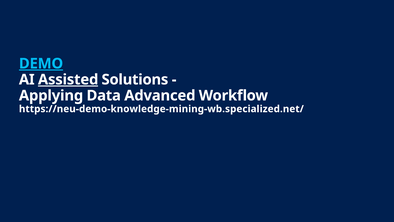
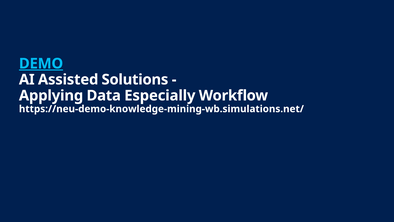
Assisted underline: present -> none
Advanced: Advanced -> Especially
https://neu-demo-knowledge-mining-wb.specialized.net/: https://neu-demo-knowledge-mining-wb.specialized.net/ -> https://neu-demo-knowledge-mining-wb.simulations.net/
